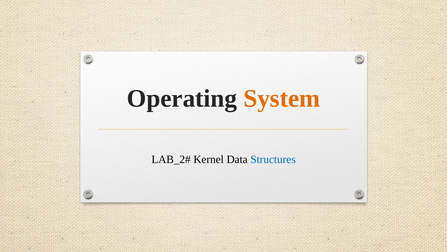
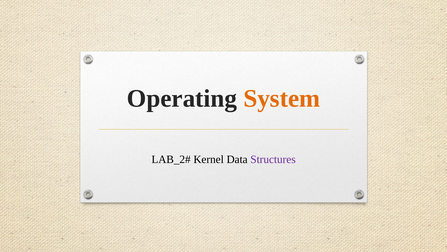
Structures colour: blue -> purple
